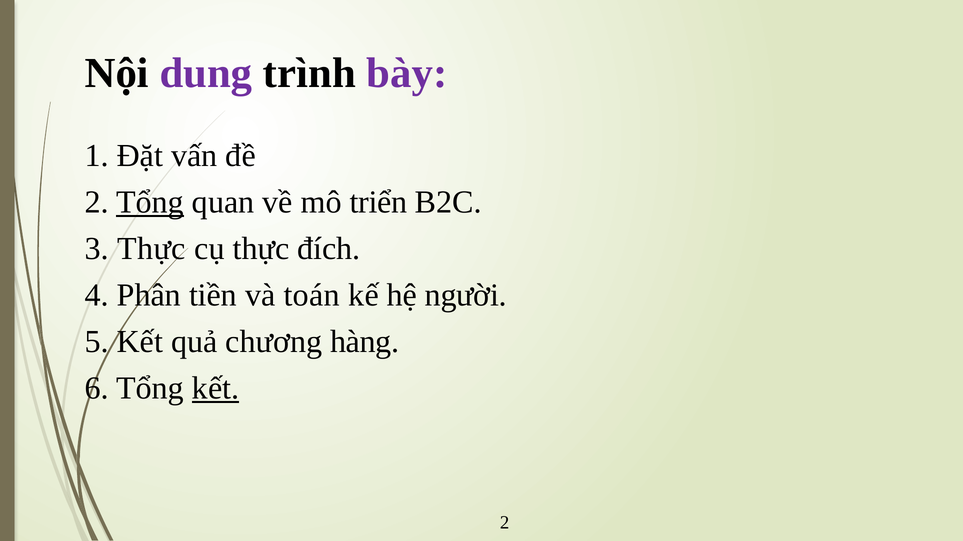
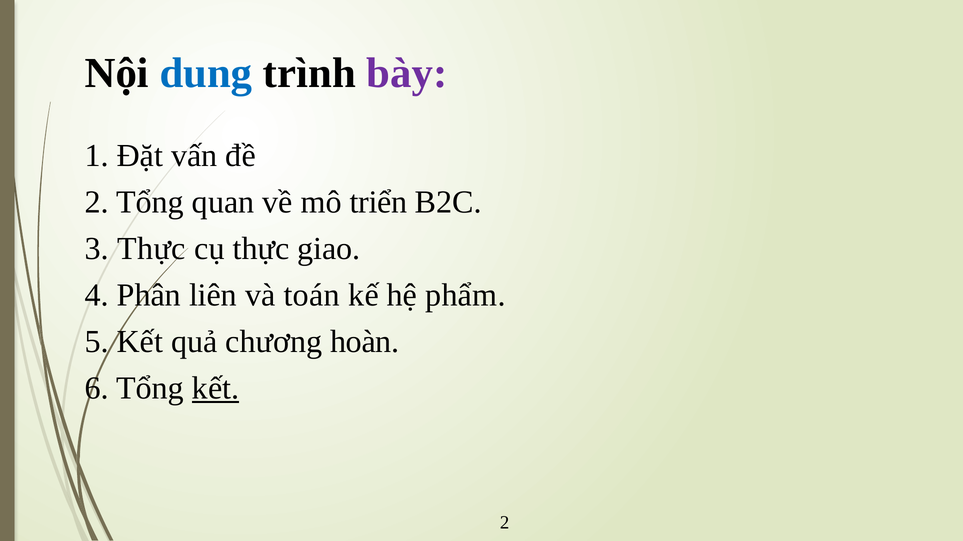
dung colour: purple -> blue
Tổng at (150, 202) underline: present -> none
đích: đích -> giao
tiền: tiền -> liên
người: người -> phẩm
hàng: hàng -> hoàn
